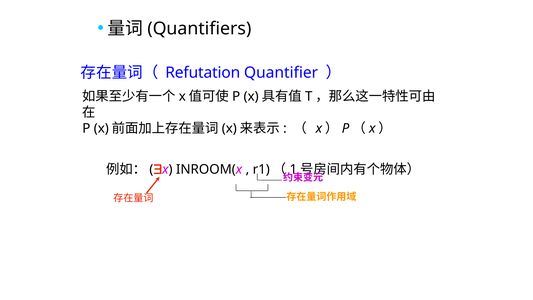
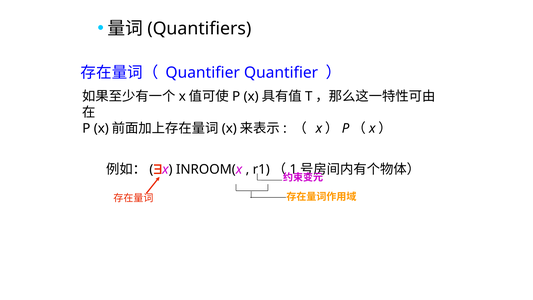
Refutation at (203, 73): Refutation -> Quantifier
